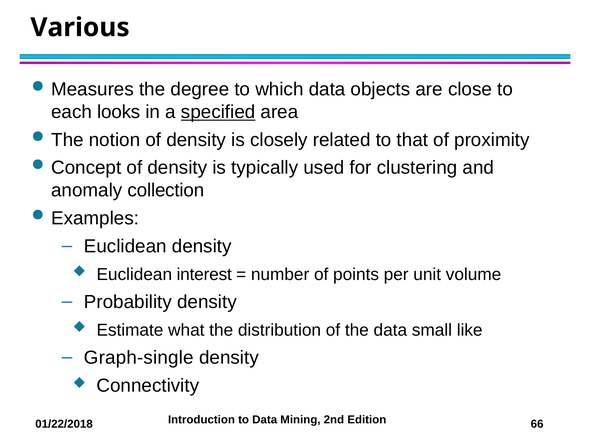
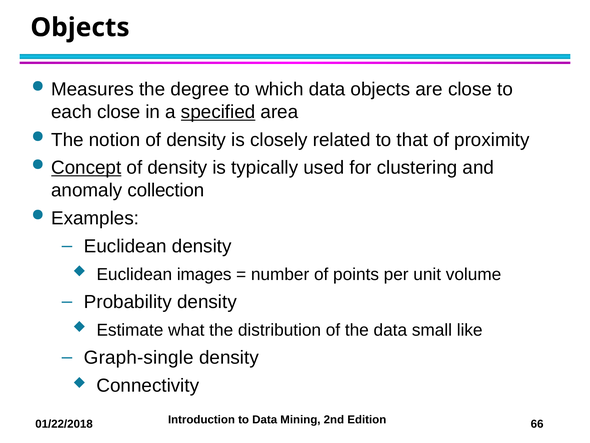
Various at (80, 27): Various -> Objects
each looks: looks -> close
Concept underline: none -> present
interest: interest -> images
